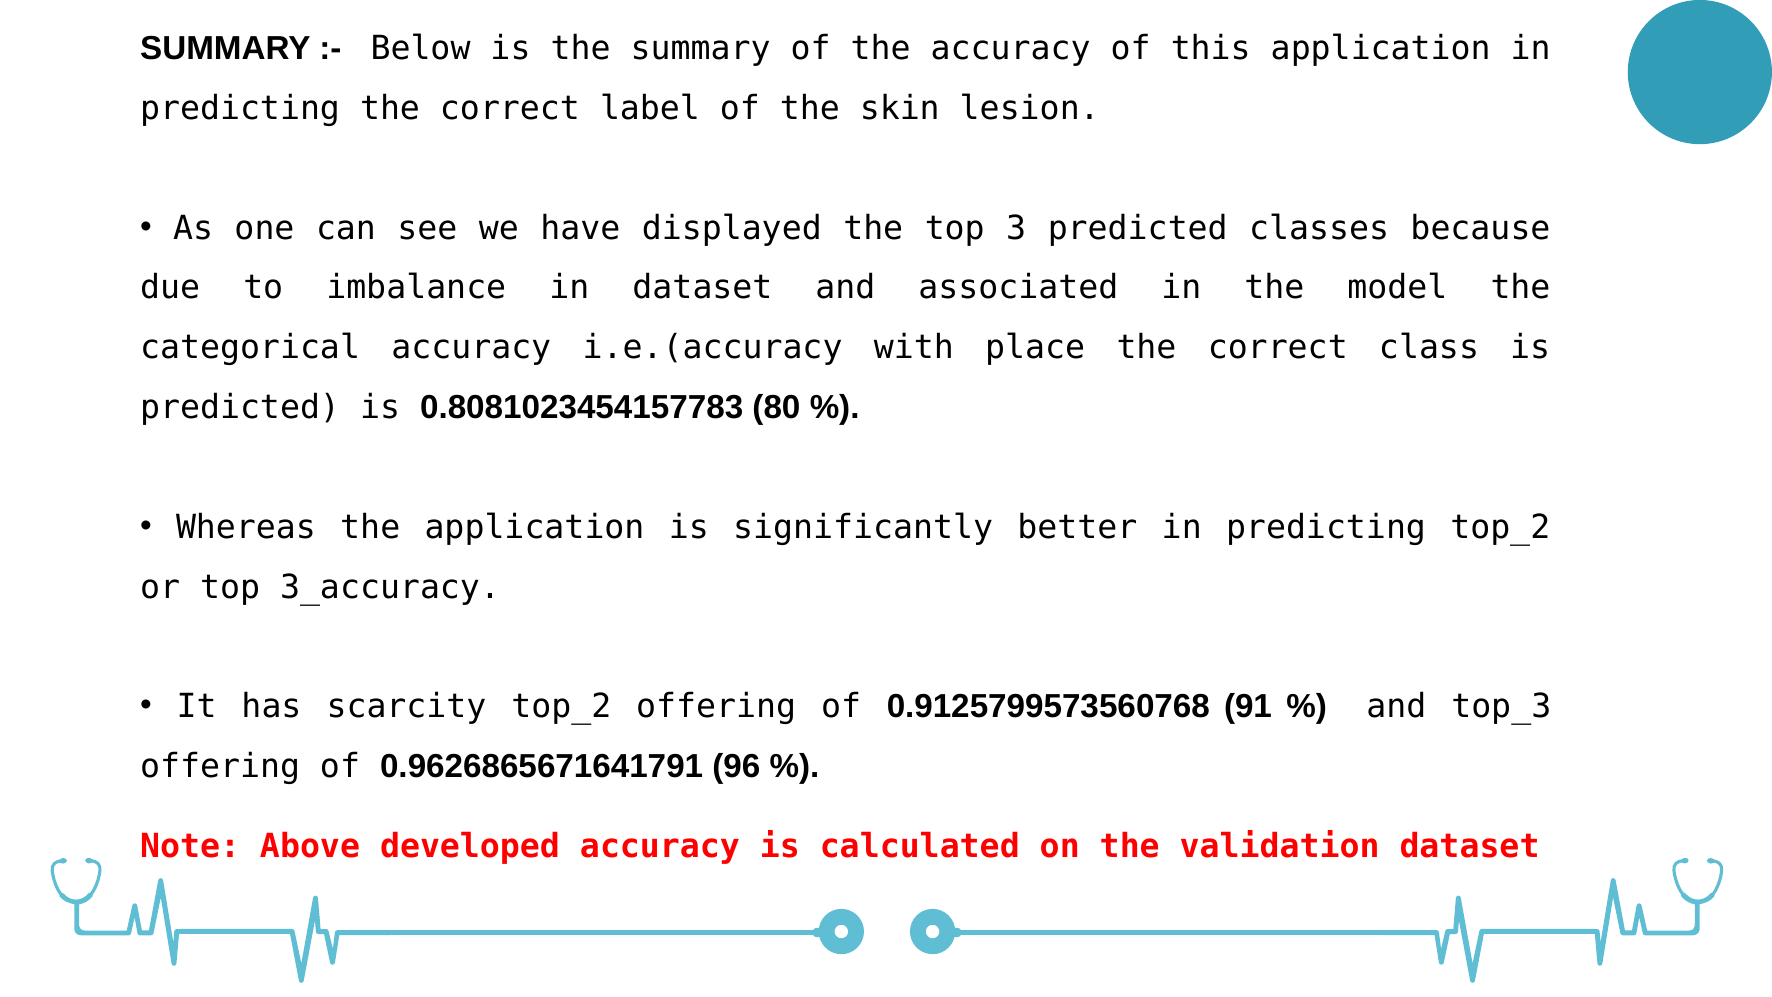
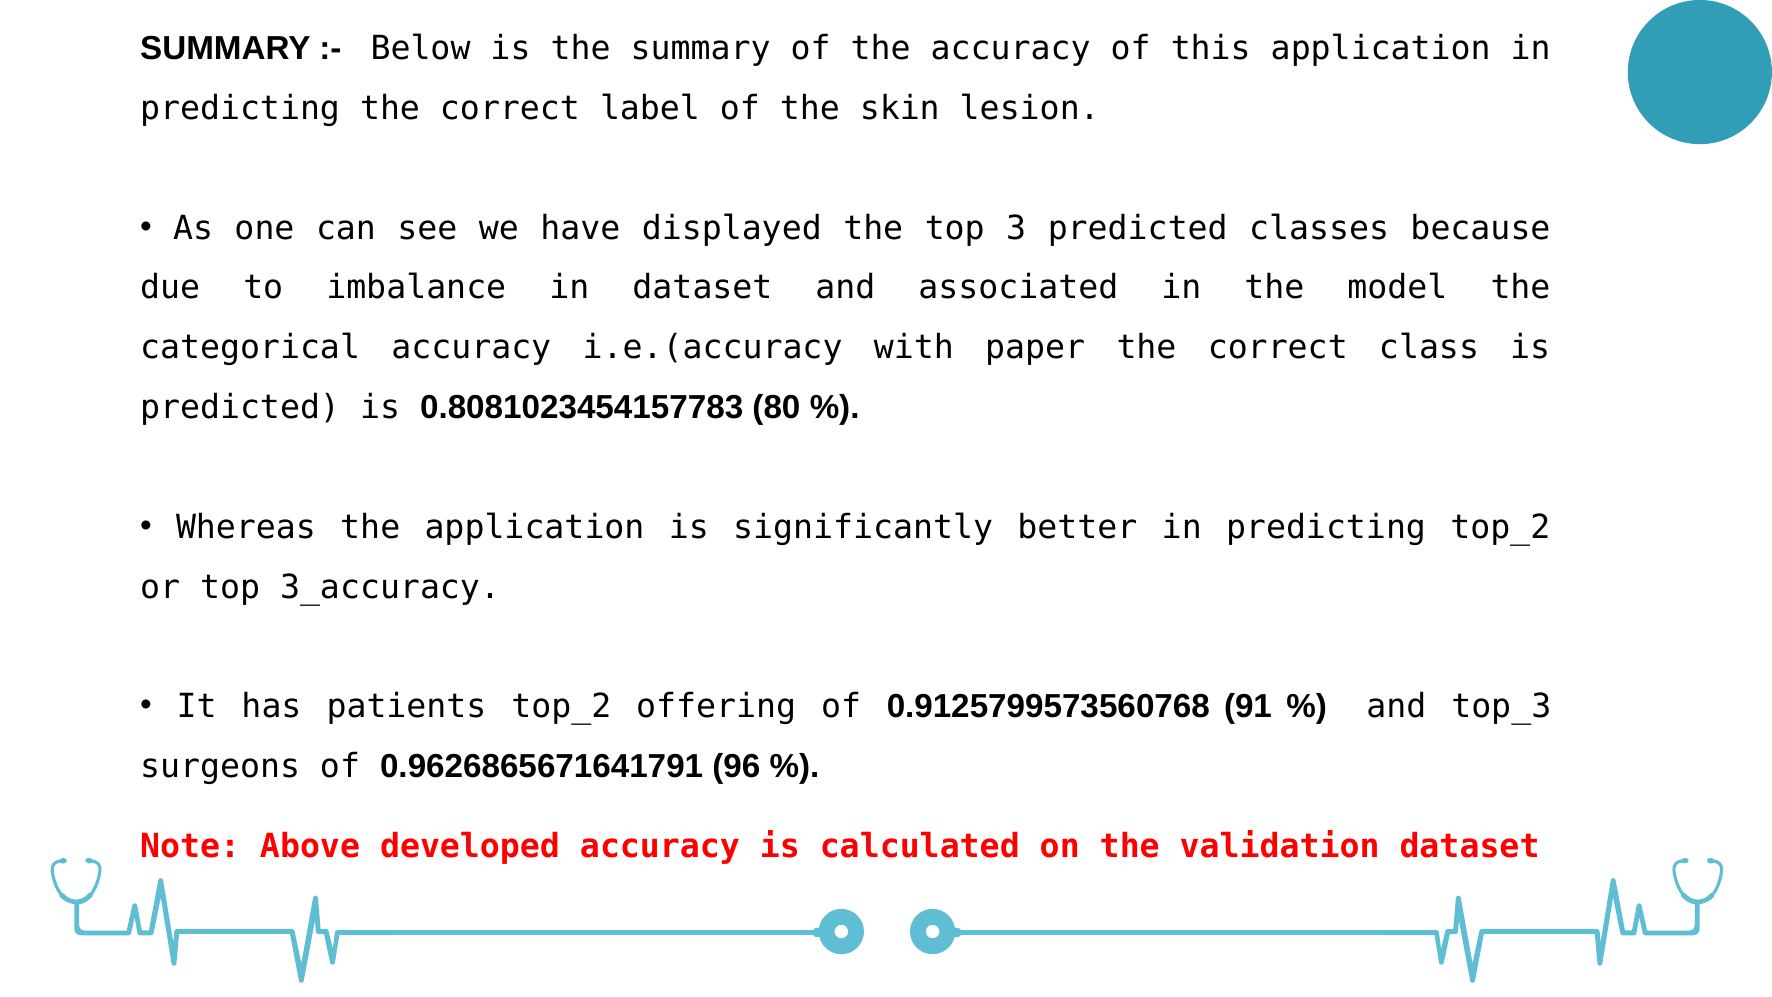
place: place -> paper
scarcity: scarcity -> patients
offering at (220, 766): offering -> surgeons
